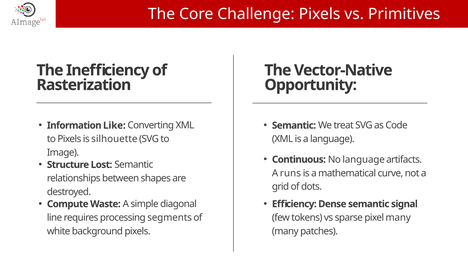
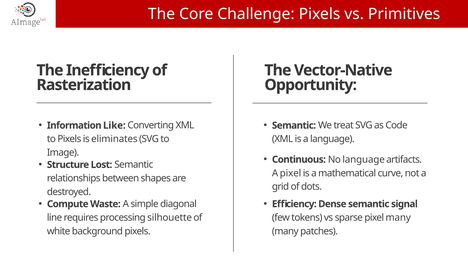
silhouette: silhouette -> eliminates
A runs: runs -> pixel
segments: segments -> silhouette
